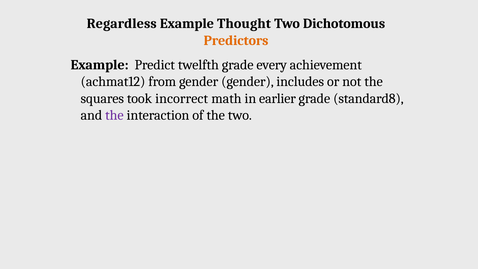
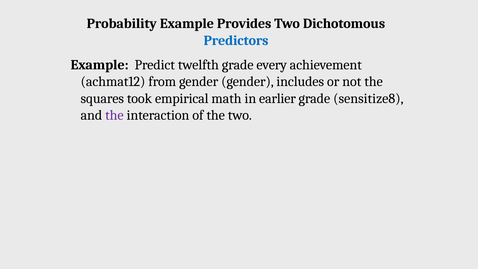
Regardless: Regardless -> Probability
Thought: Thought -> Provides
Predictors colour: orange -> blue
incorrect: incorrect -> empirical
standard8: standard8 -> sensitize8
